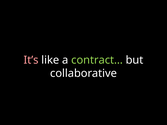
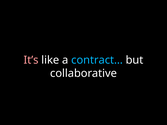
contract… colour: light green -> light blue
